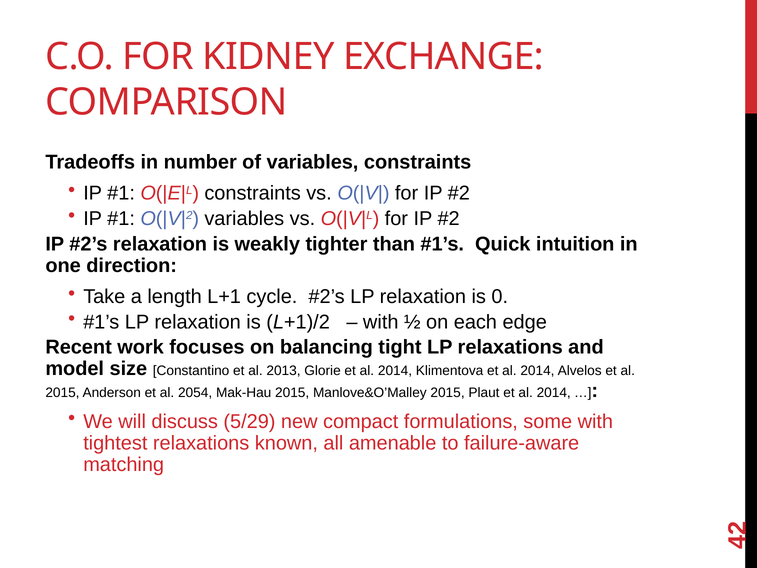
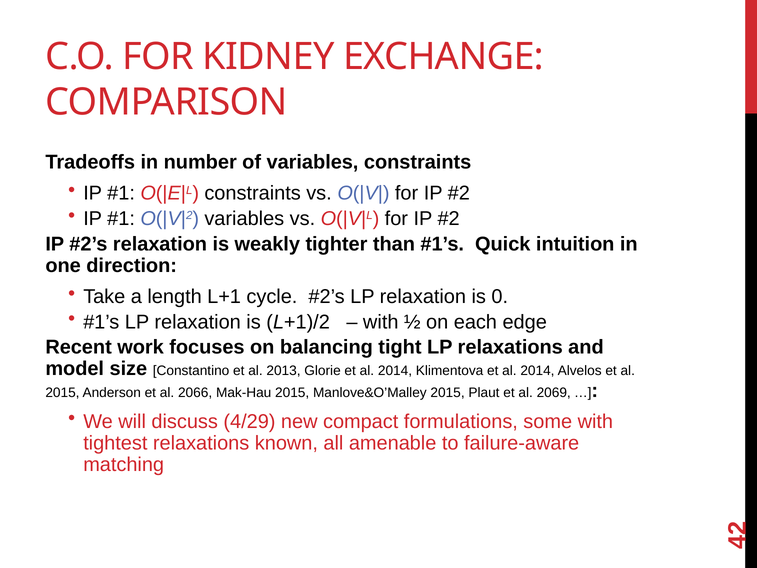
2054: 2054 -> 2066
Plaut et al 2014: 2014 -> 2069
5/29: 5/29 -> 4/29
